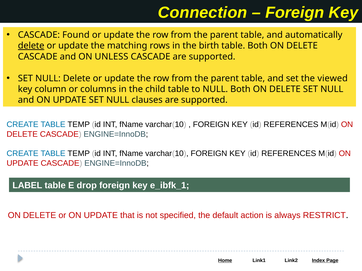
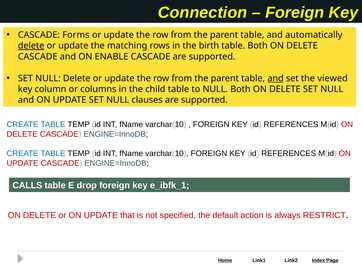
Found: Found -> Forms
UNLESS: UNLESS -> ENABLE
and at (275, 78) underline: none -> present
LABEL: LABEL -> CALLS
